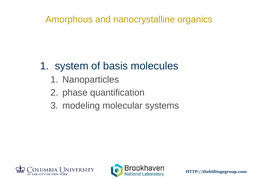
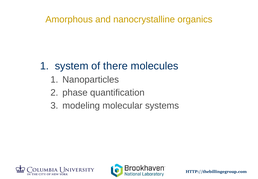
basis: basis -> there
